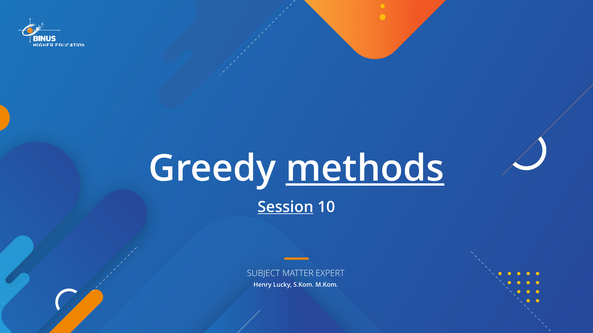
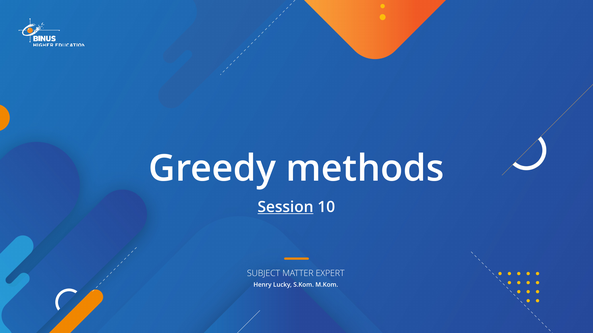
methods underline: present -> none
